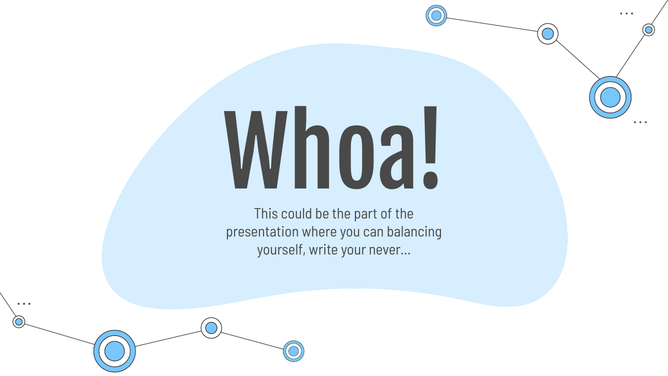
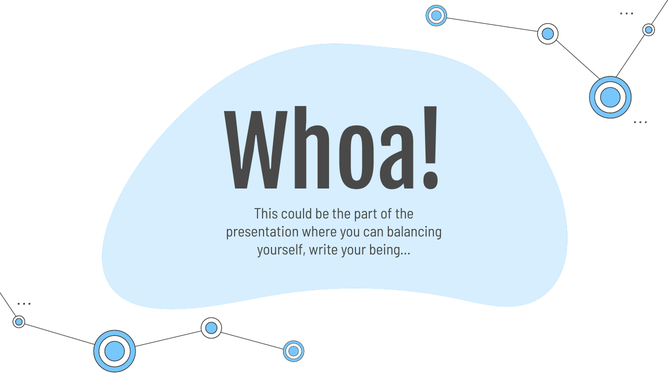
never…: never… -> being…
